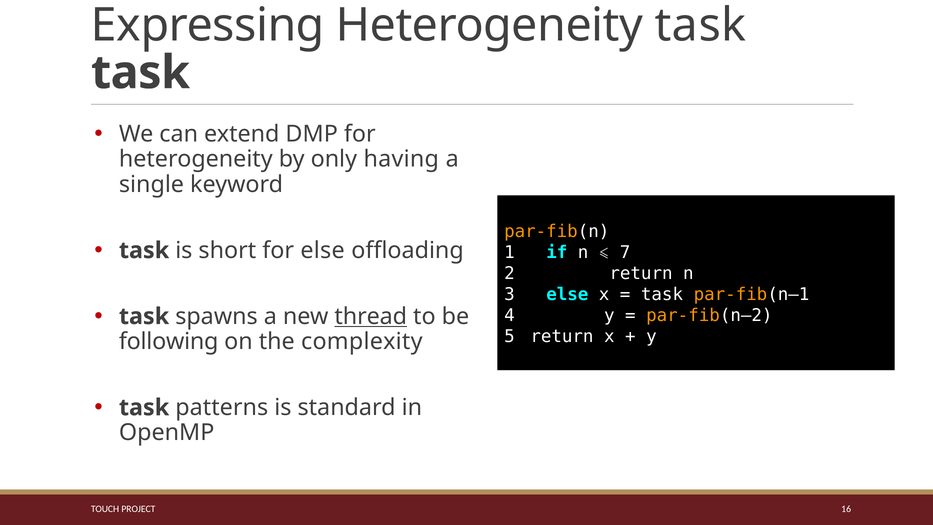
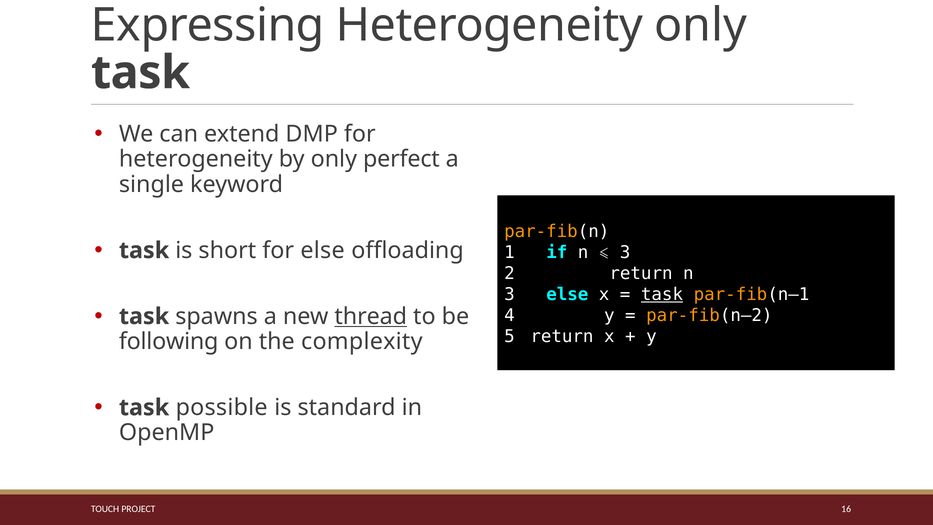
Heterogeneity task: task -> only
having: having -> perfect
if n 7: 7 -> 3
task at (662, 294) underline: none -> present
patterns: patterns -> possible
